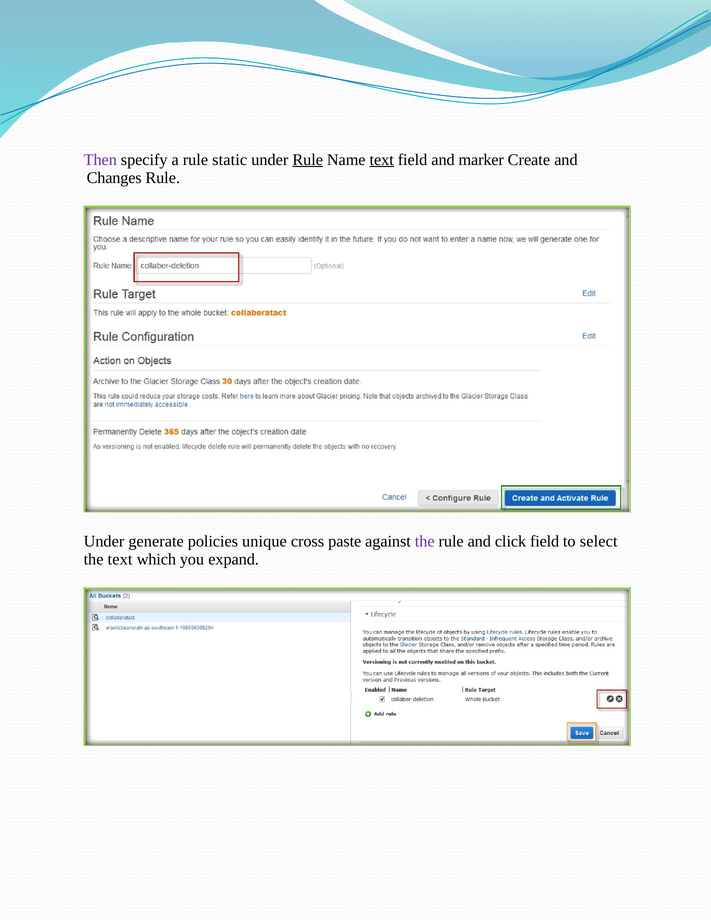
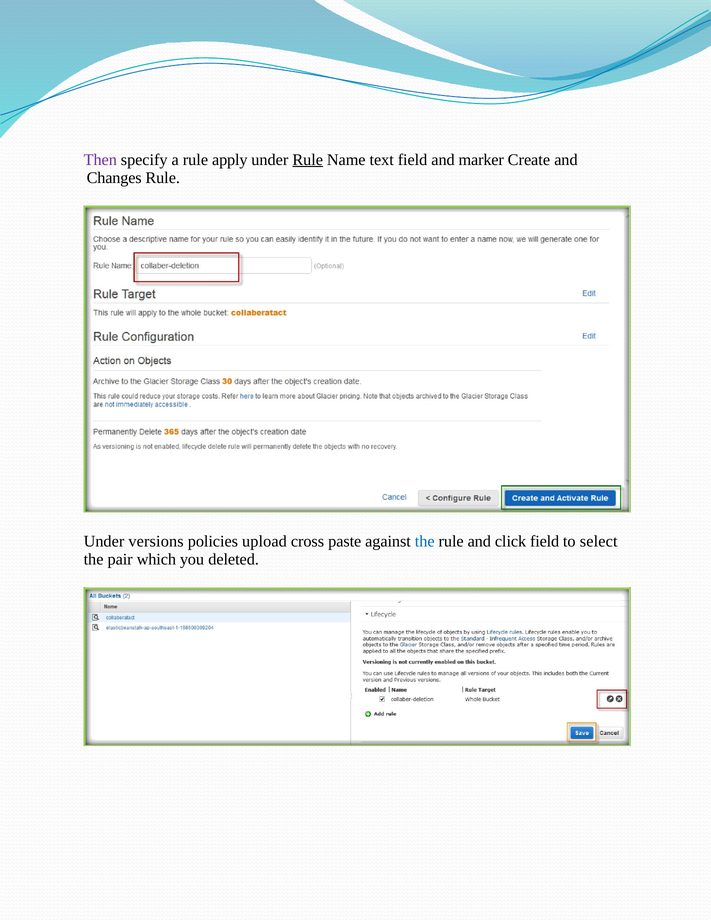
static: static -> apply
text at (382, 160) underline: present -> none
generate: generate -> versions
unique: unique -> upload
the at (425, 541) colour: purple -> blue
the text: text -> pair
expand: expand -> deleted
